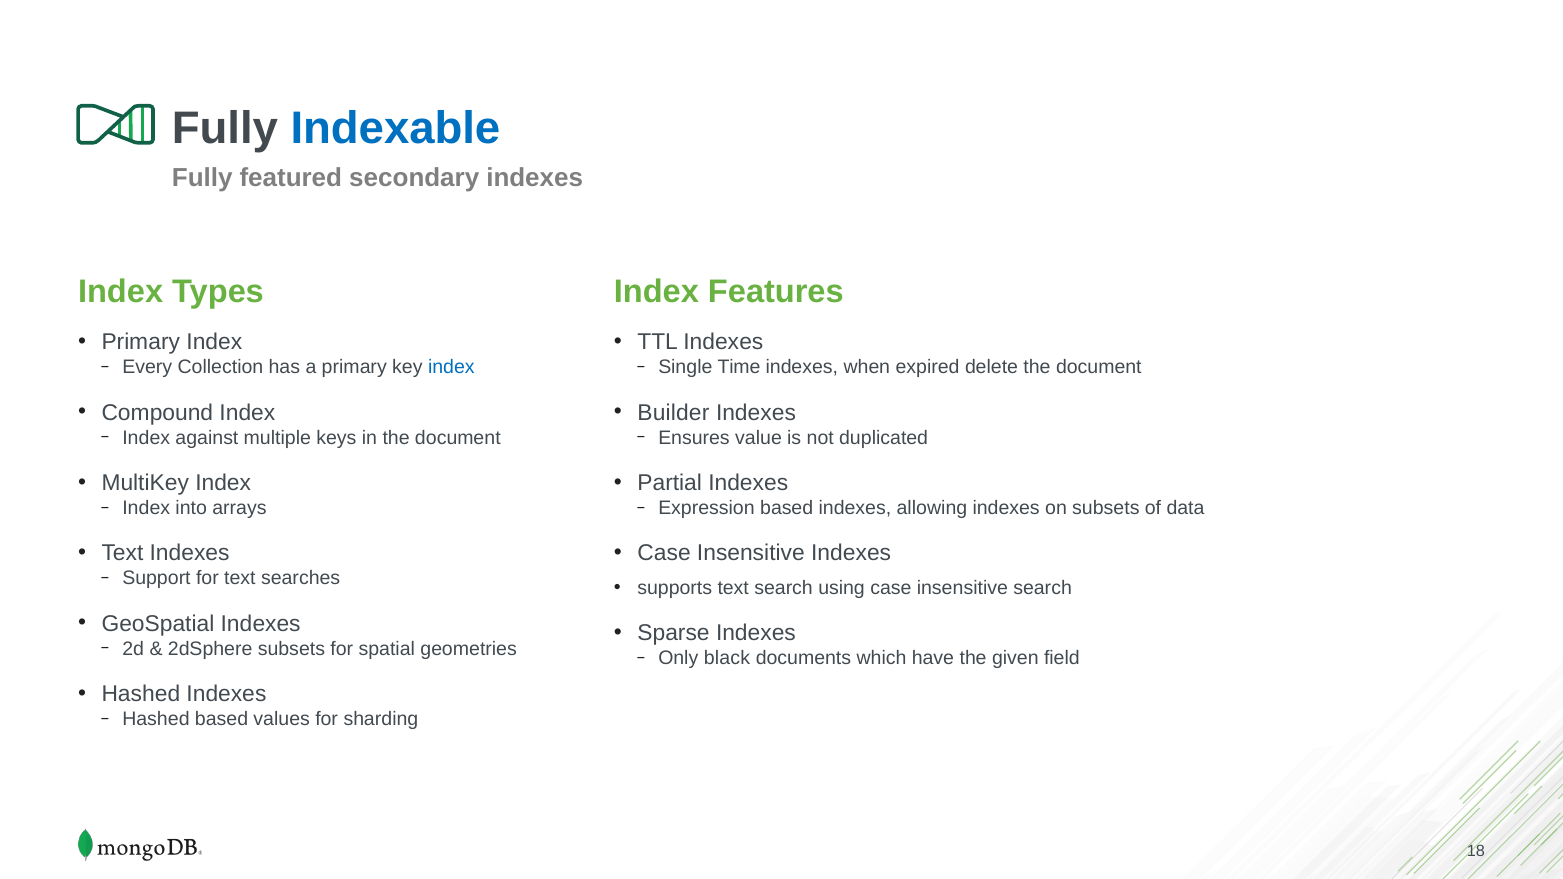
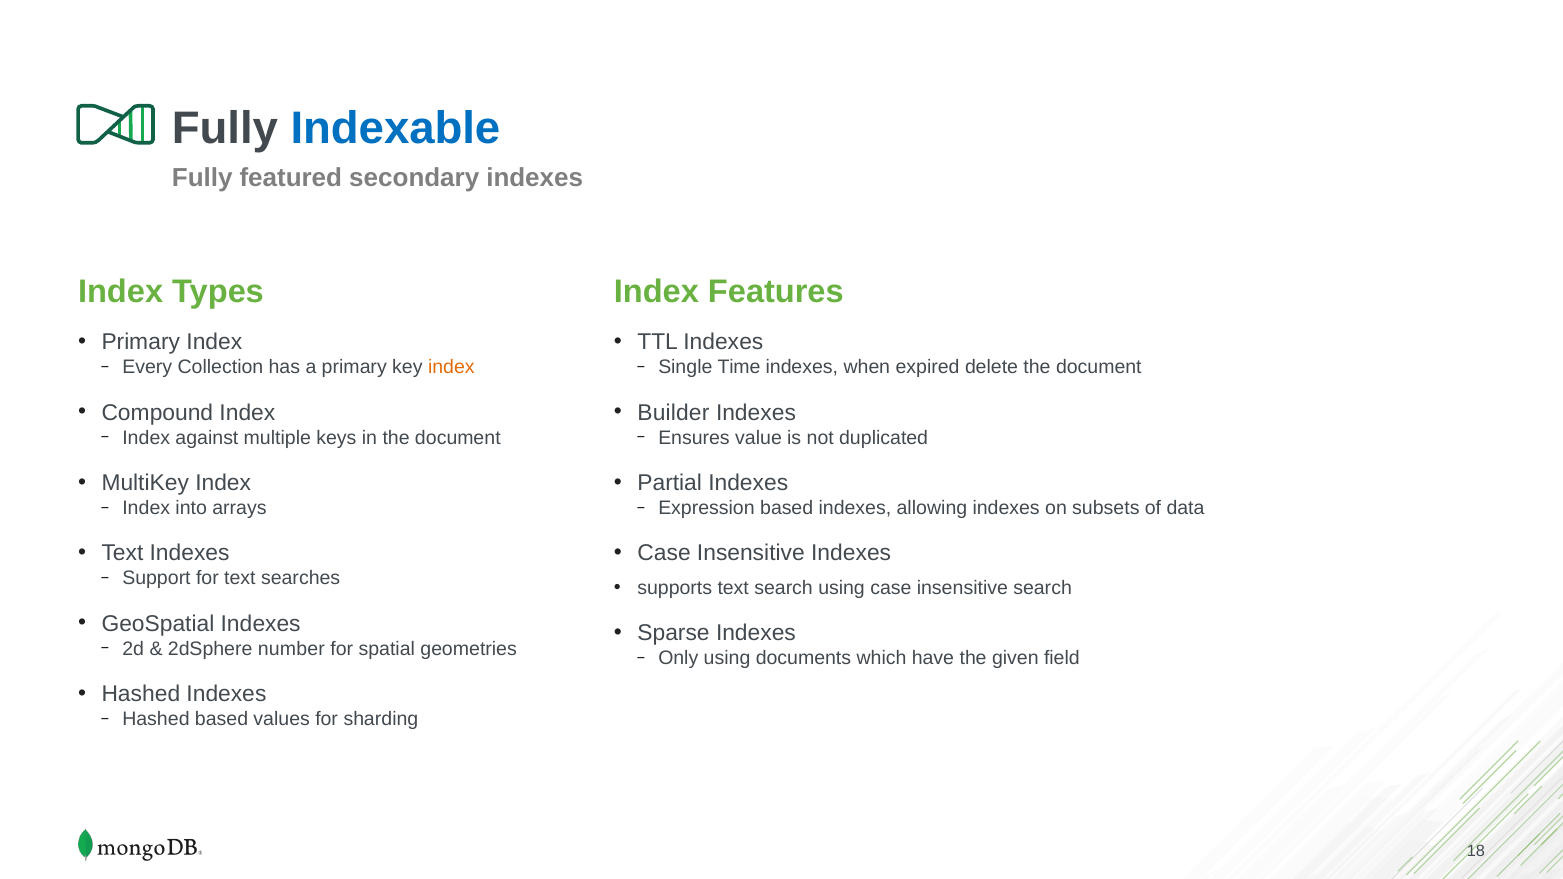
index at (451, 367) colour: blue -> orange
2dSphere subsets: subsets -> number
Only black: black -> using
